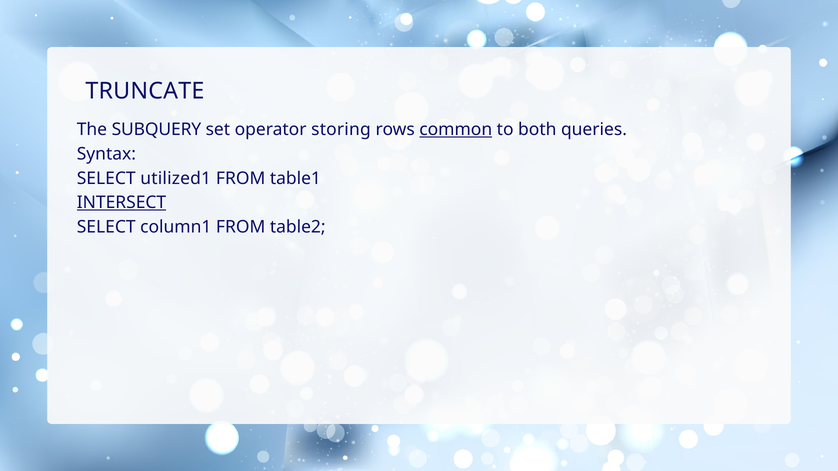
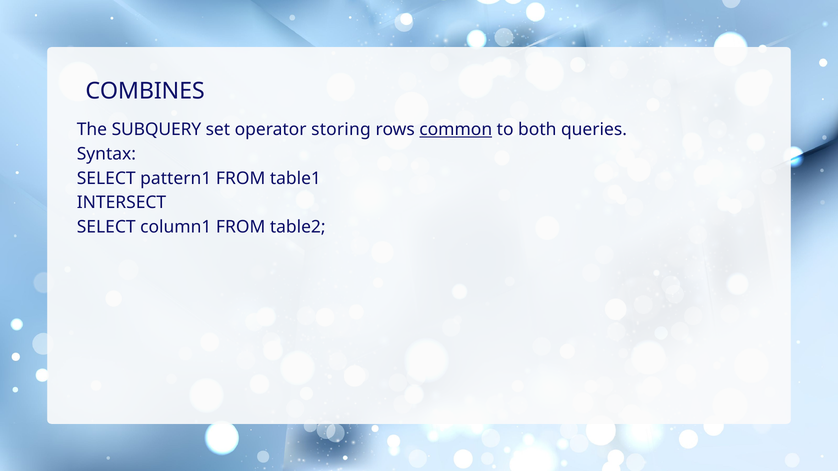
TRUNCATE: TRUNCATE -> COMBINES
utilized1: utilized1 -> pattern1
INTERSECT underline: present -> none
